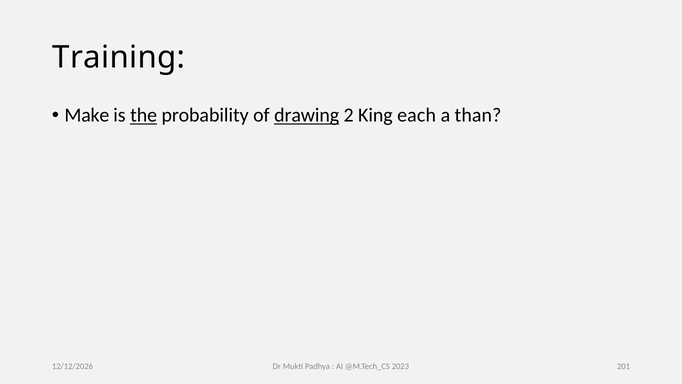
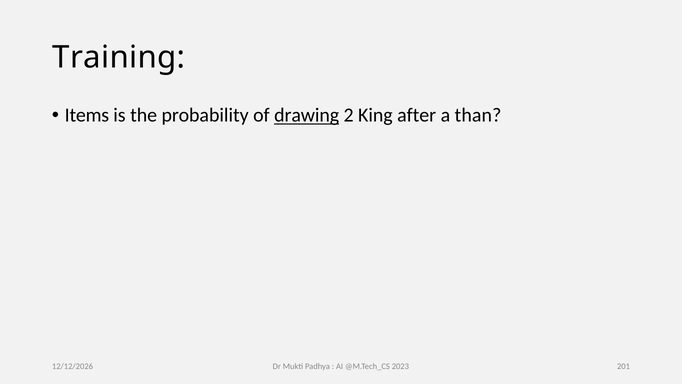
Make: Make -> Items
the underline: present -> none
each: each -> after
